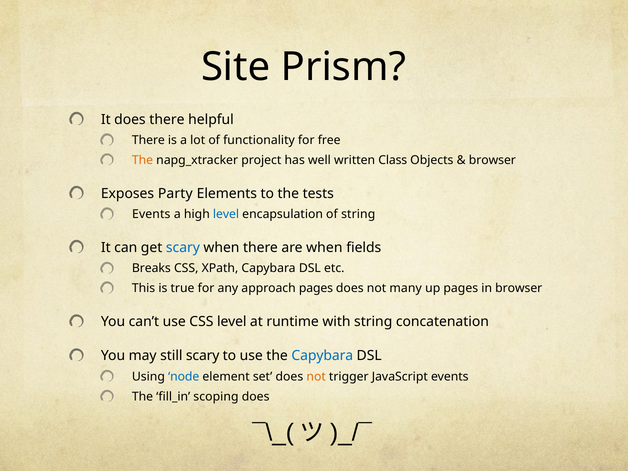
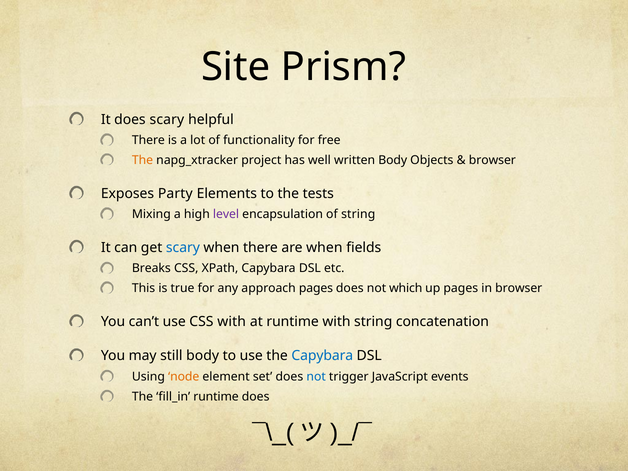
does there: there -> scary
written Class: Class -> Body
Events at (151, 214): Events -> Mixing
level at (226, 214) colour: blue -> purple
many: many -> which
CSS level: level -> with
still scary: scary -> body
node colour: blue -> orange
not at (316, 377) colour: orange -> blue
fill_in scoping: scoping -> runtime
